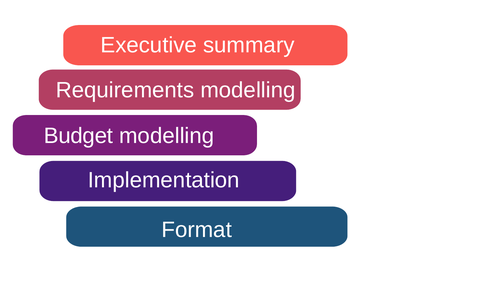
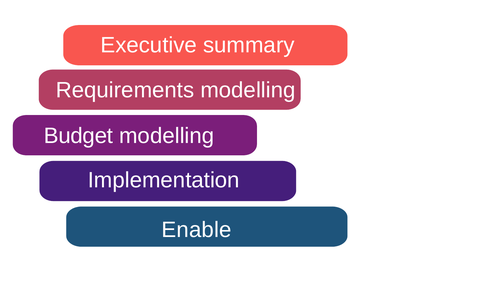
Format: Format -> Enable
